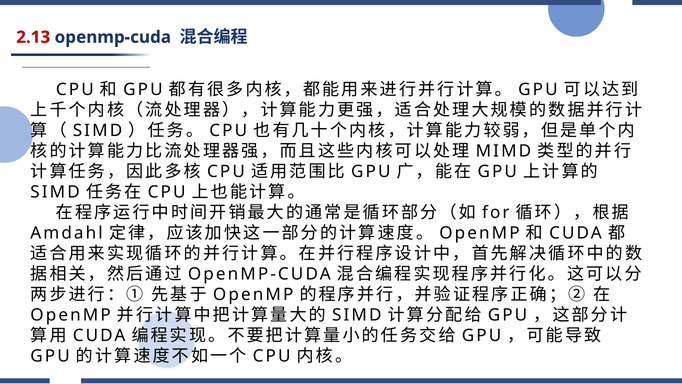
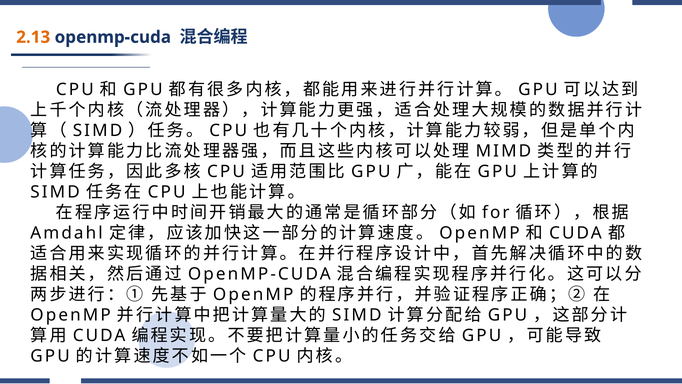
2.13 colour: red -> orange
